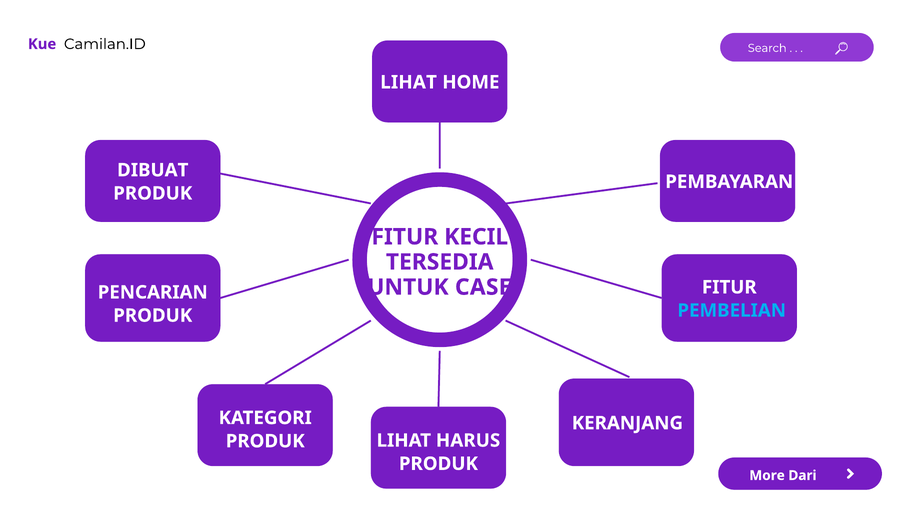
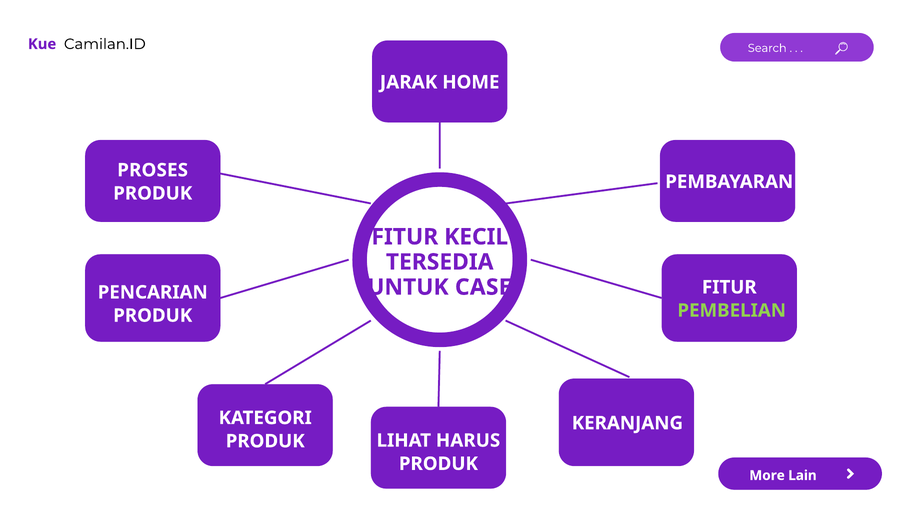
LIHAT at (409, 82): LIHAT -> JARAK
DIBUAT: DIBUAT -> PROSES
PEMBELIAN colour: light blue -> light green
Dari: Dari -> Lain
